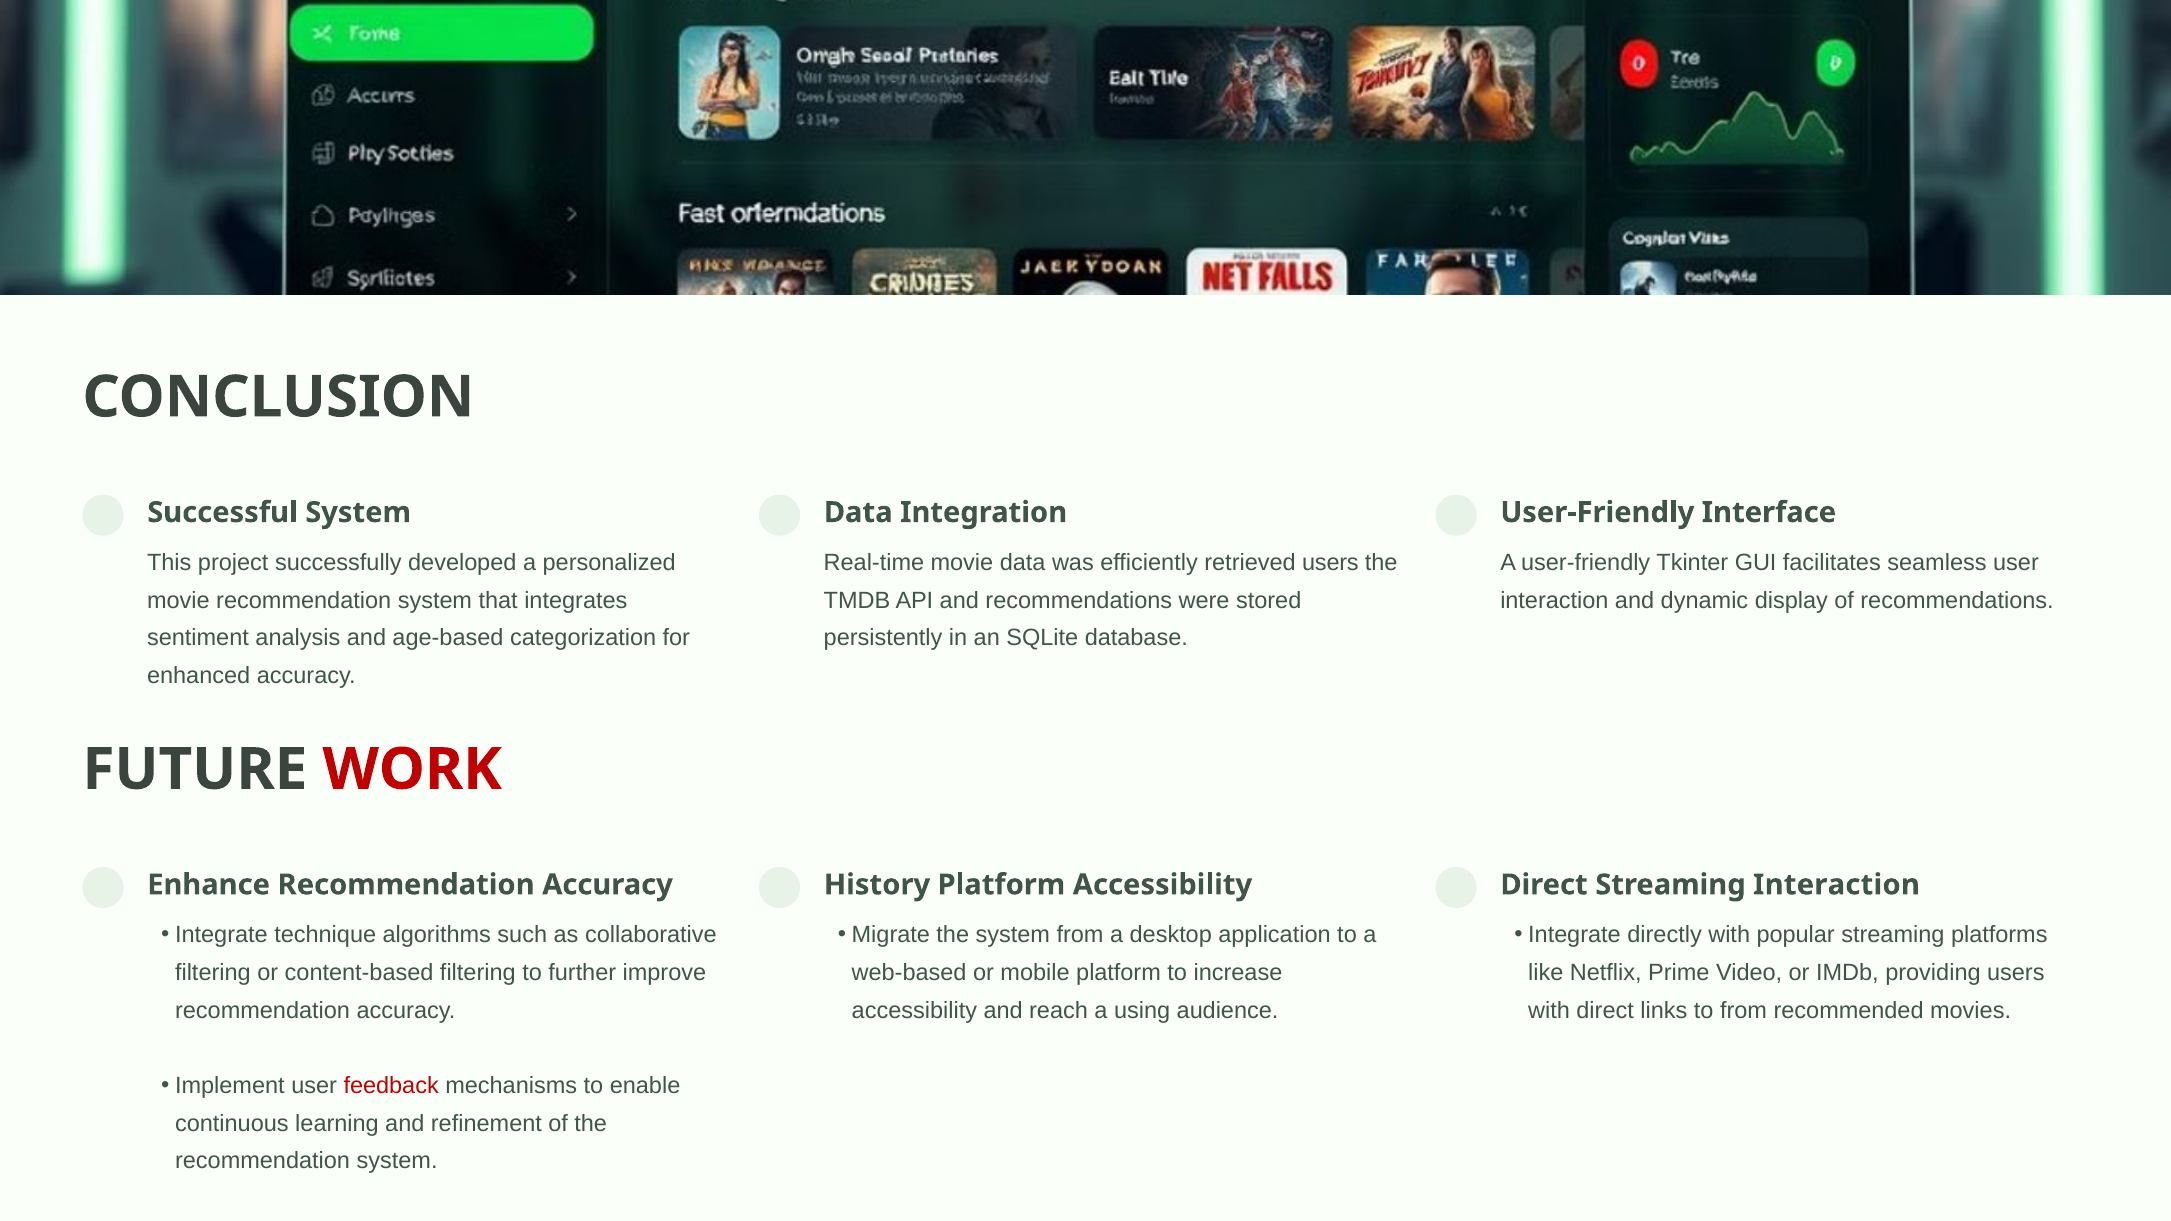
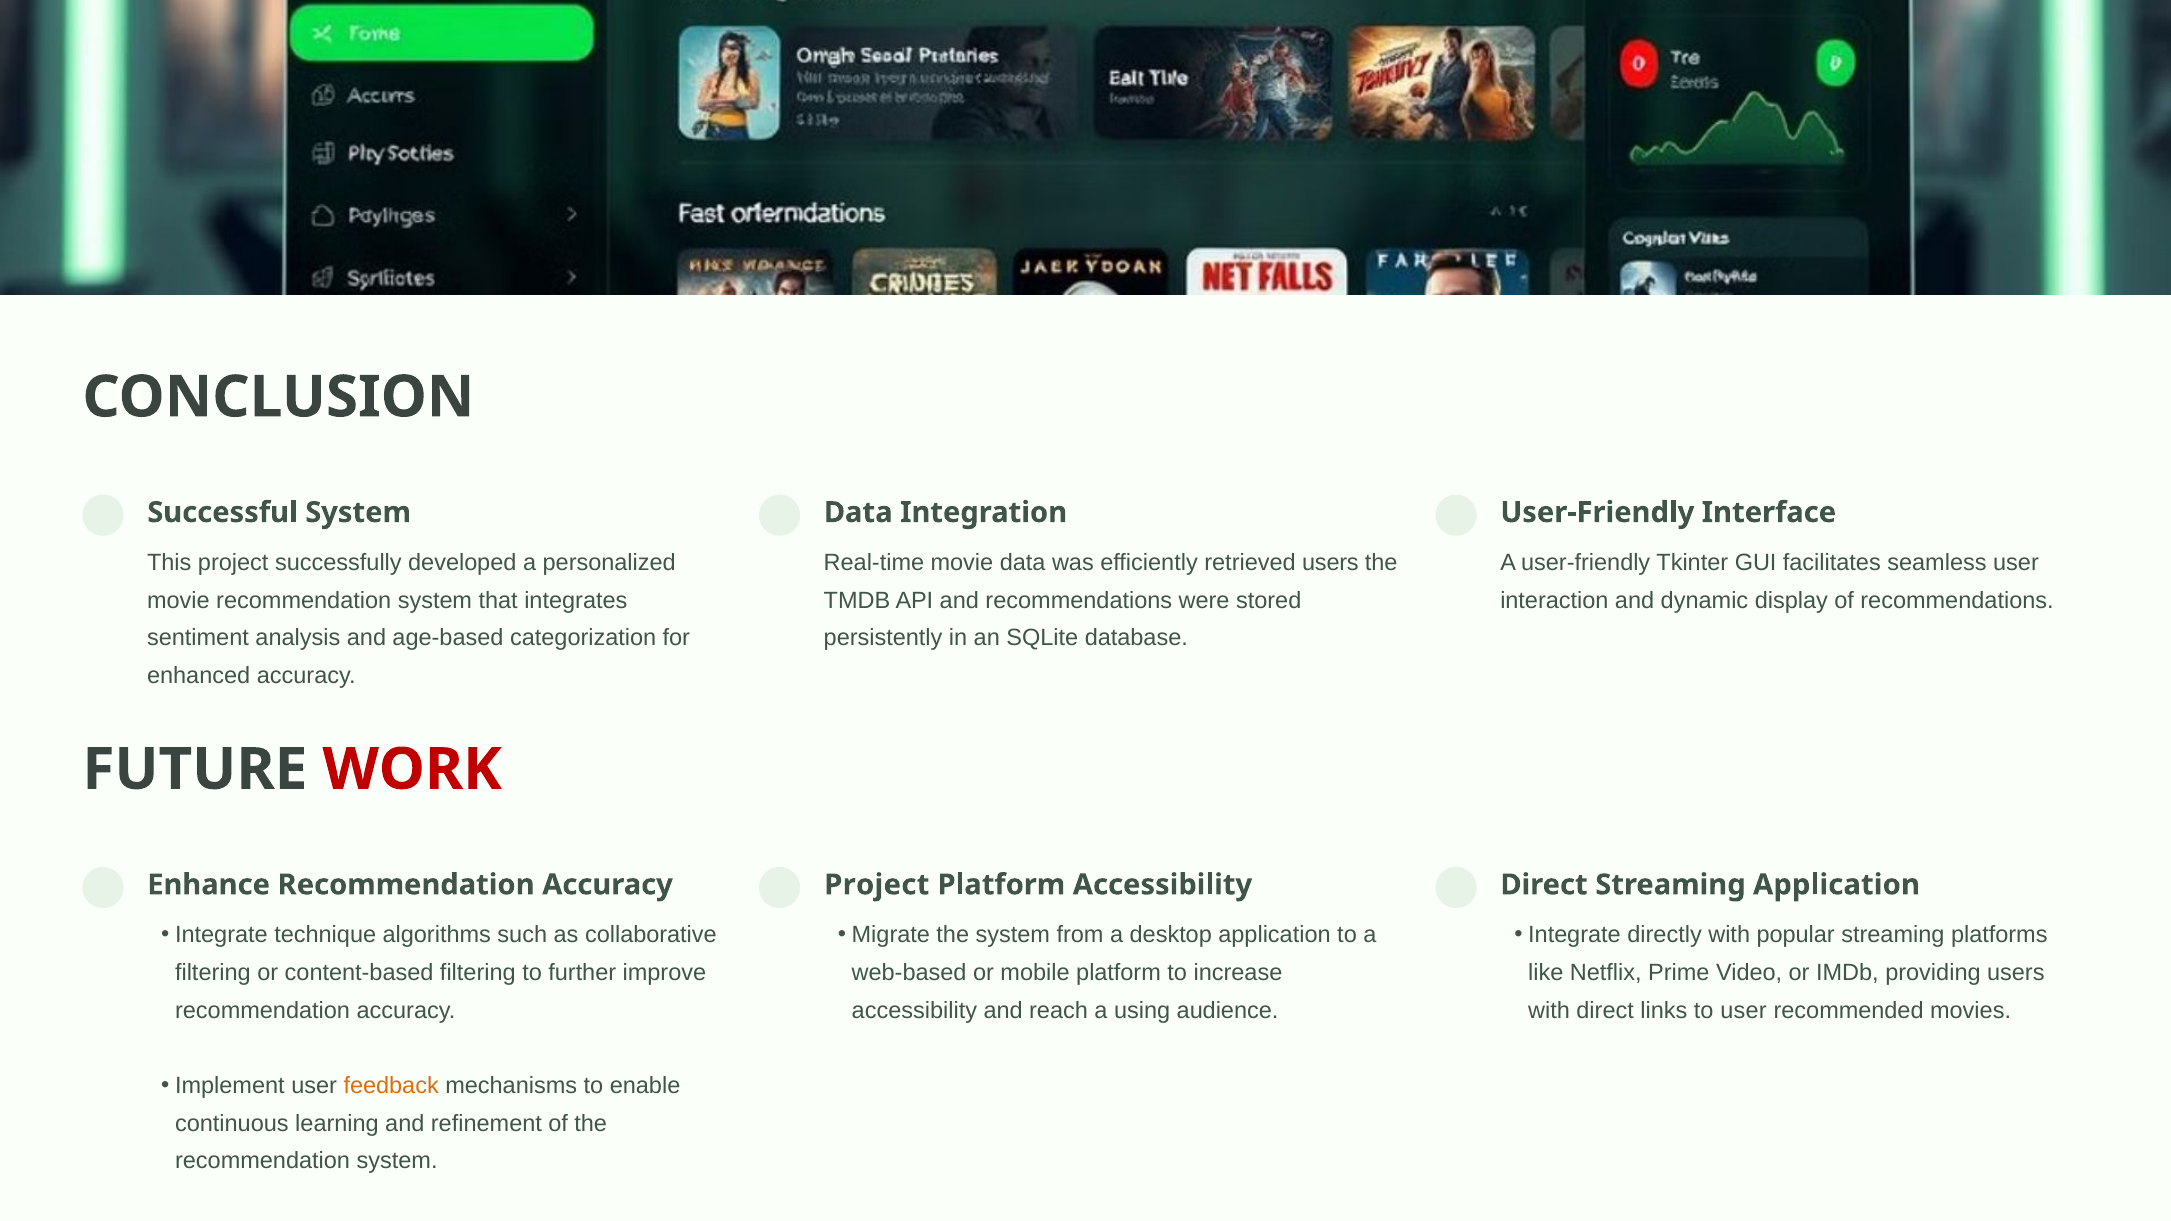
History at (877, 885): History -> Project
Streaming Interaction: Interaction -> Application
to from: from -> user
feedback colour: red -> orange
